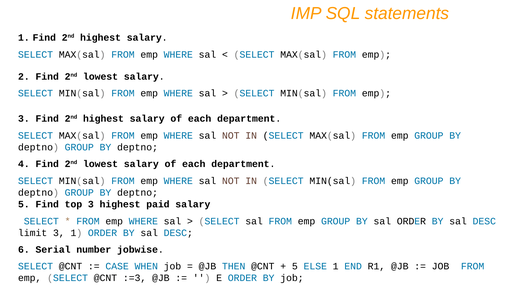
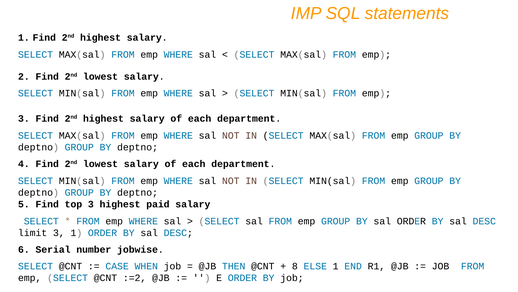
5 at (295, 266): 5 -> 8
:=3: :=3 -> :=2
